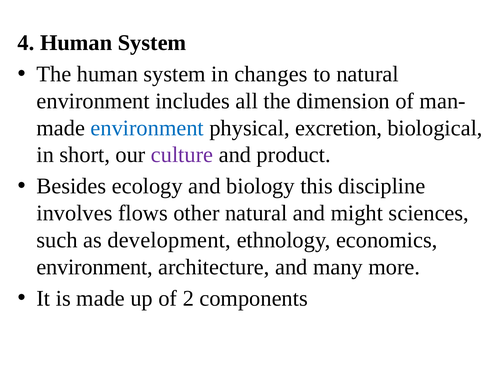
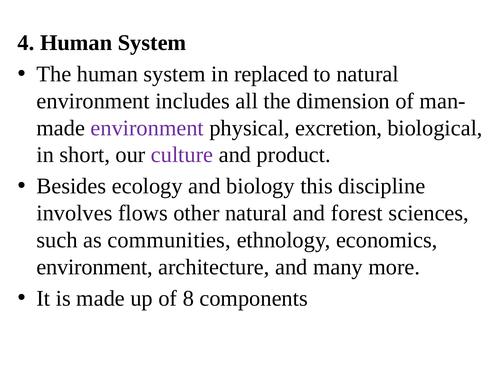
changes: changes -> replaced
environment at (147, 128) colour: blue -> purple
might: might -> forest
development: development -> communities
2: 2 -> 8
